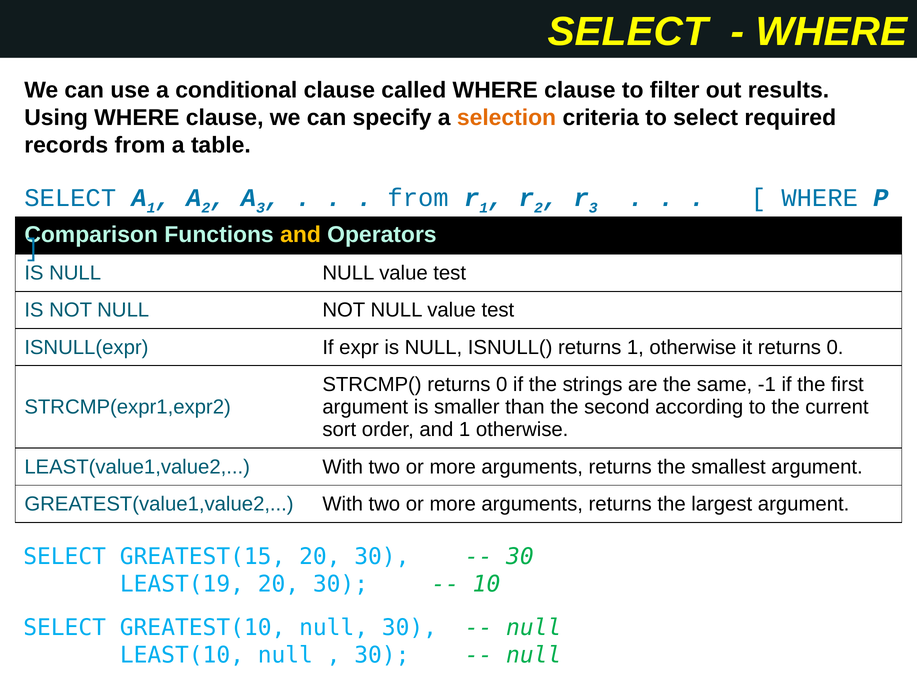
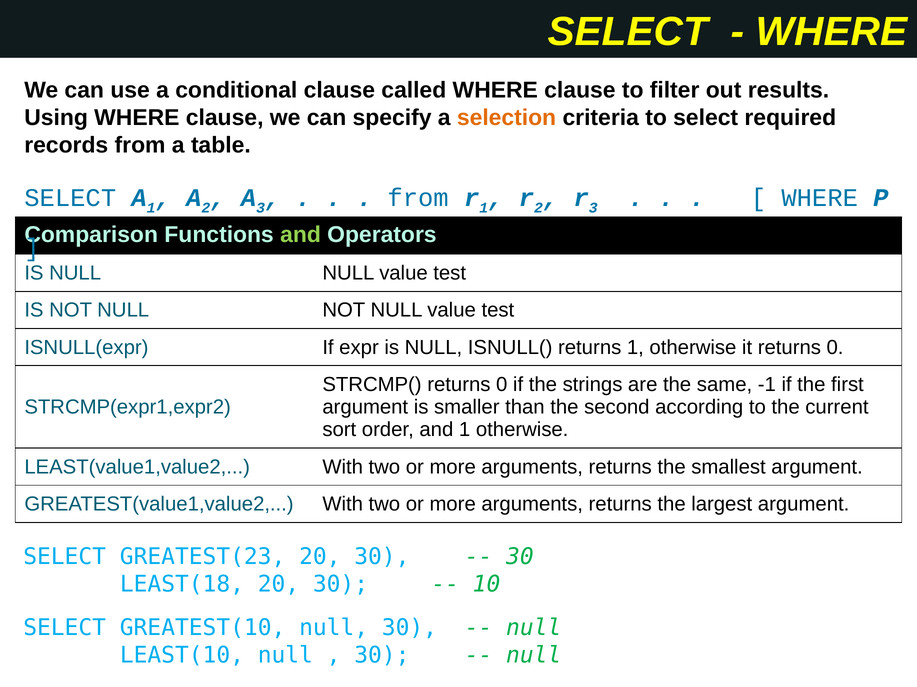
and at (301, 235) colour: yellow -> light green
GREATEST(15: GREATEST(15 -> GREATEST(23
LEAST(19: LEAST(19 -> LEAST(18
